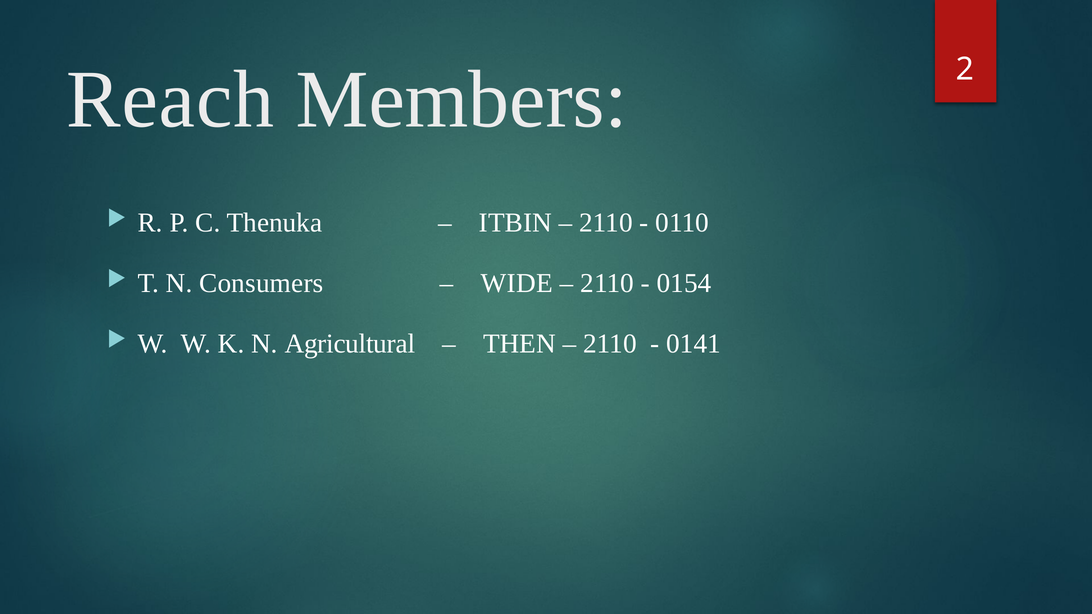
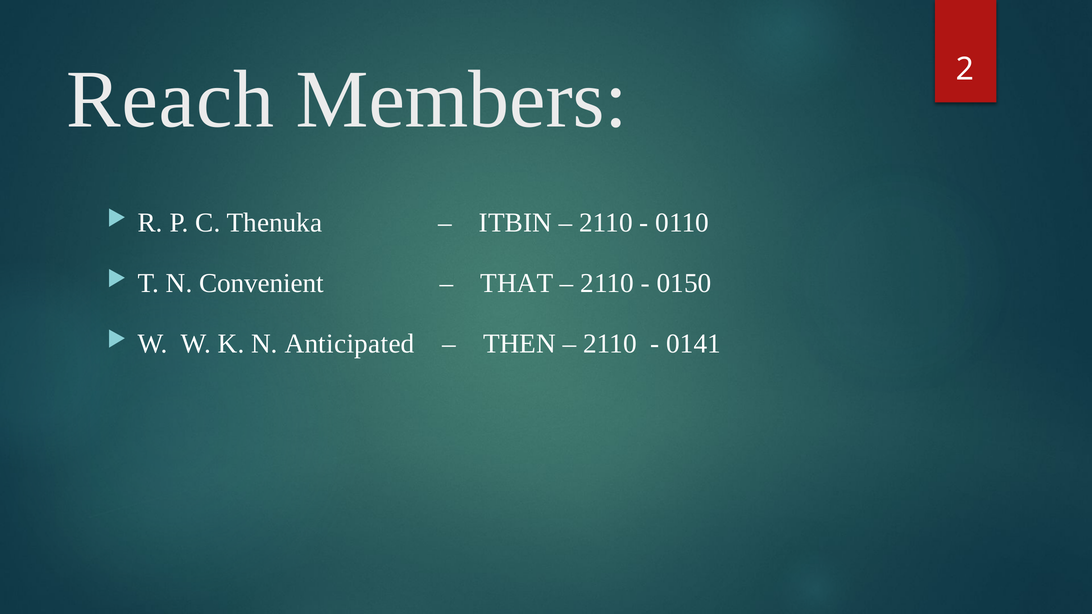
Consumers: Consumers -> Convenient
WIDE: WIDE -> THAT
0154: 0154 -> 0150
Agricultural: Agricultural -> Anticipated
